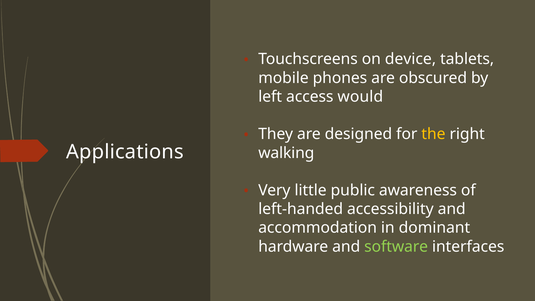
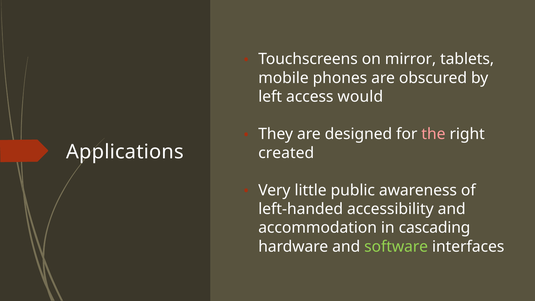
device: device -> mirror
the colour: yellow -> pink
walking: walking -> created
dominant: dominant -> cascading
